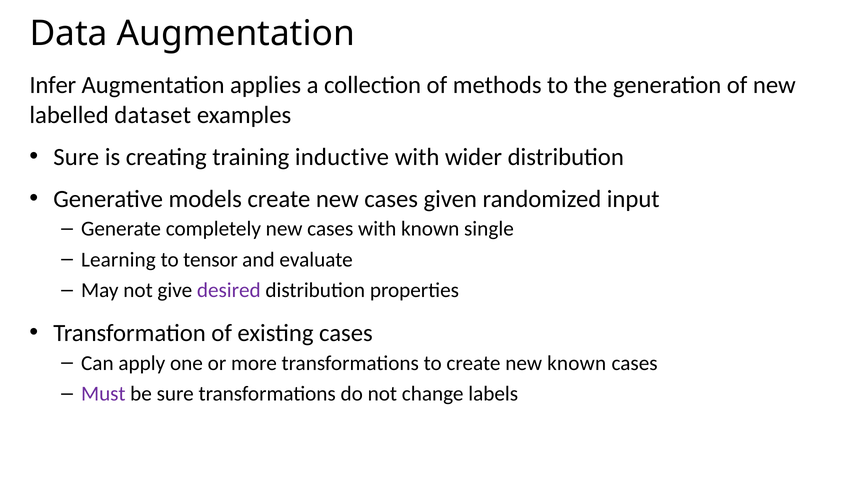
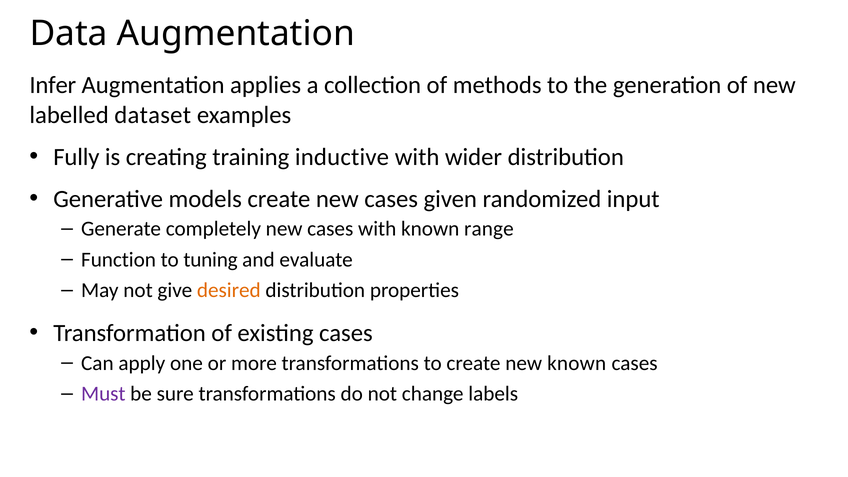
Sure at (76, 157): Sure -> Fully
single: single -> range
Learning: Learning -> Function
tensor: tensor -> tuning
desired colour: purple -> orange
